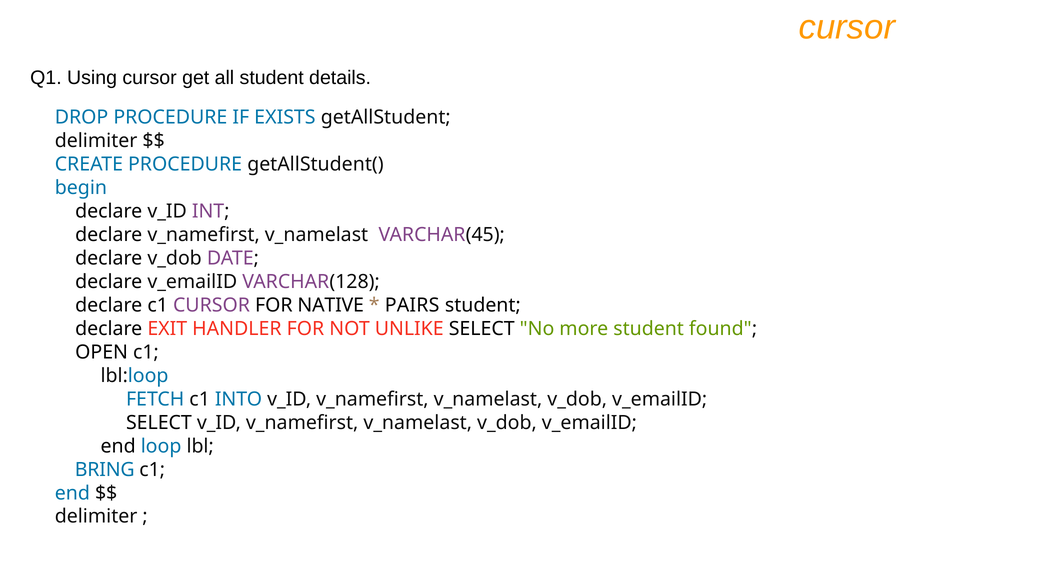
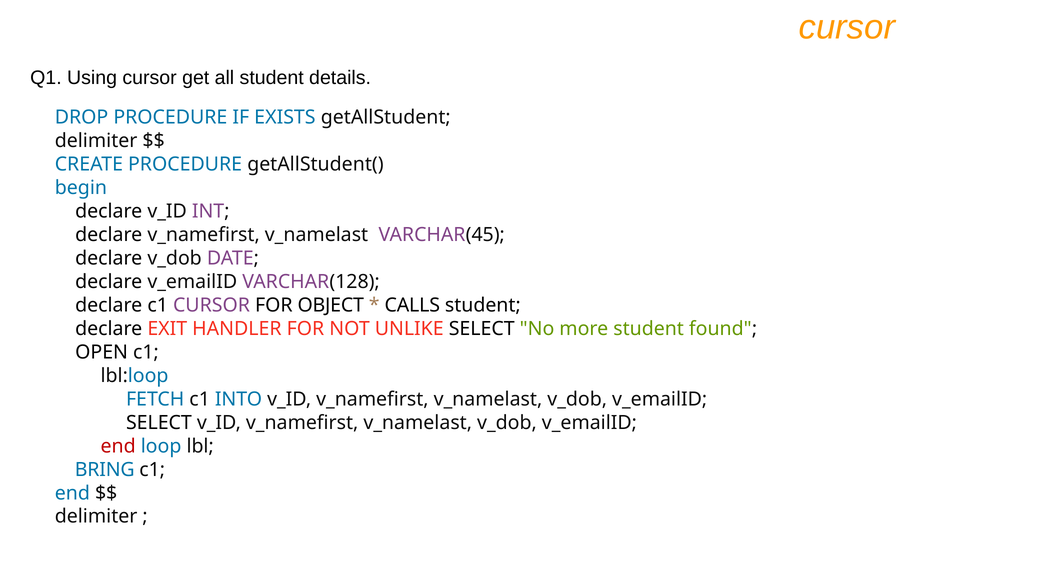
NATIVE: NATIVE -> OBJECT
PAIRS: PAIRS -> CALLS
end at (118, 446) colour: black -> red
